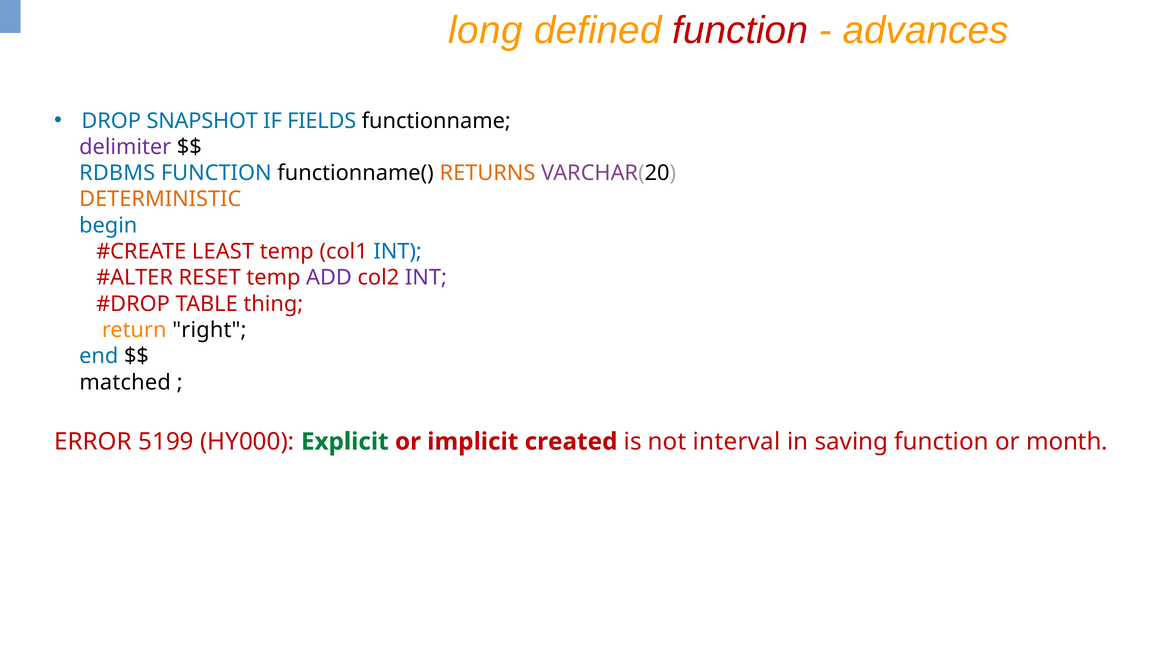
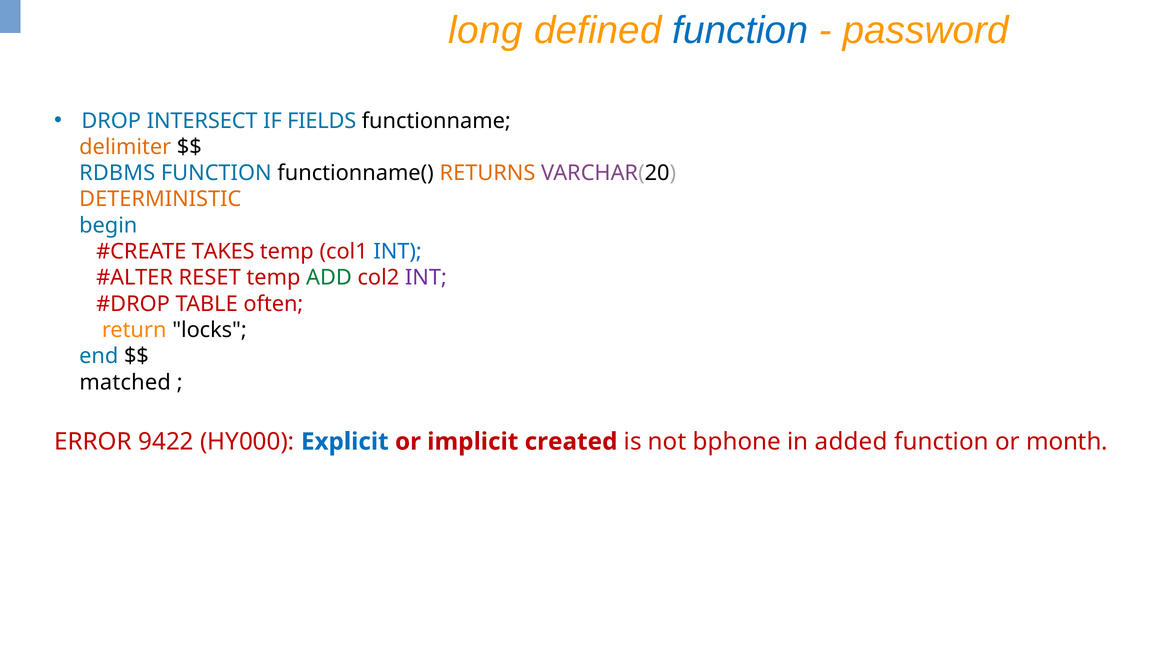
function at (740, 30) colour: red -> blue
advances: advances -> password
SNAPSHOT: SNAPSHOT -> INTERSECT
delimiter colour: purple -> orange
LEAST: LEAST -> TAKES
ADD colour: purple -> green
thing: thing -> often
right: right -> locks
5199: 5199 -> 9422
Explicit colour: green -> blue
interval: interval -> bphone
saving: saving -> added
